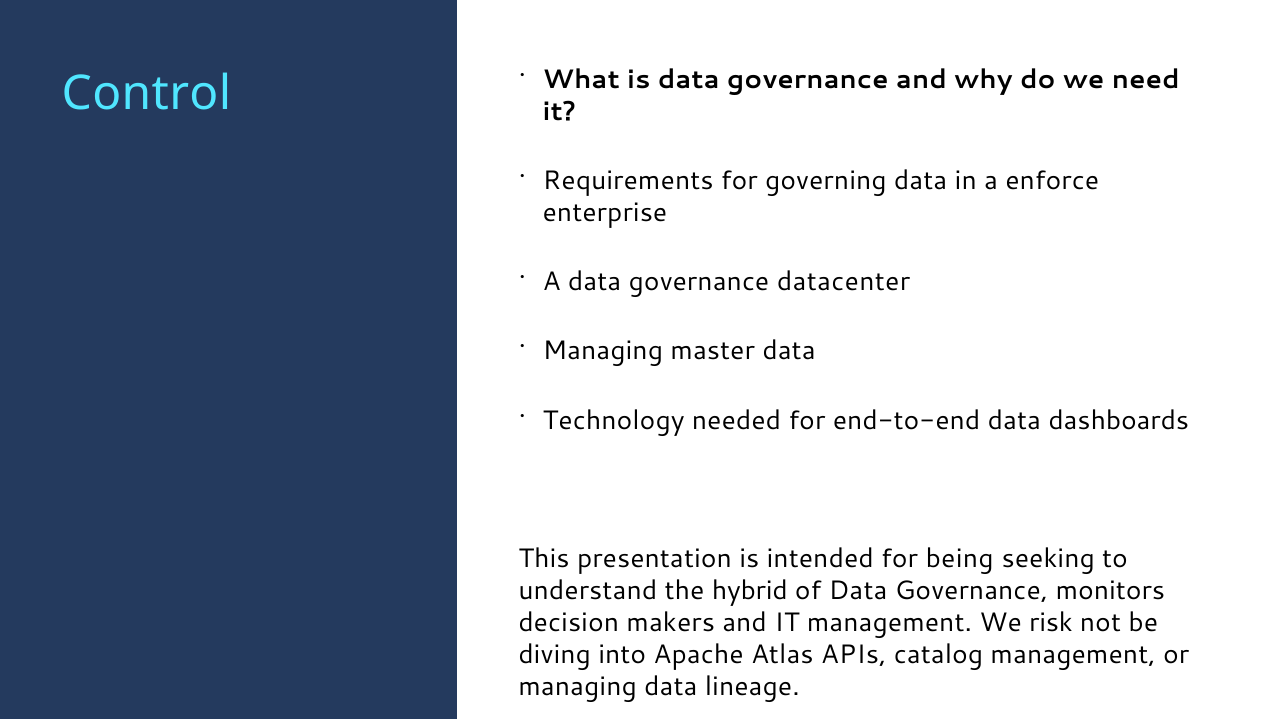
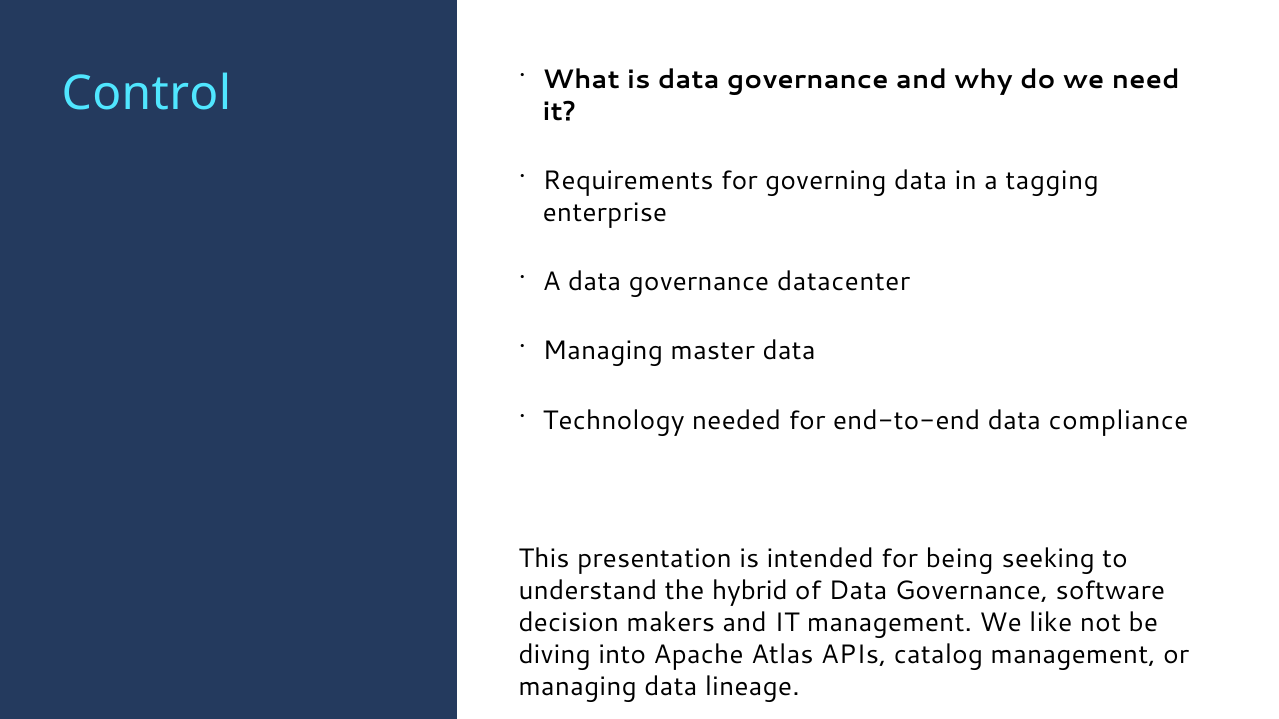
enforce: enforce -> tagging
dashboards: dashboards -> compliance
monitors: monitors -> software
risk: risk -> like
